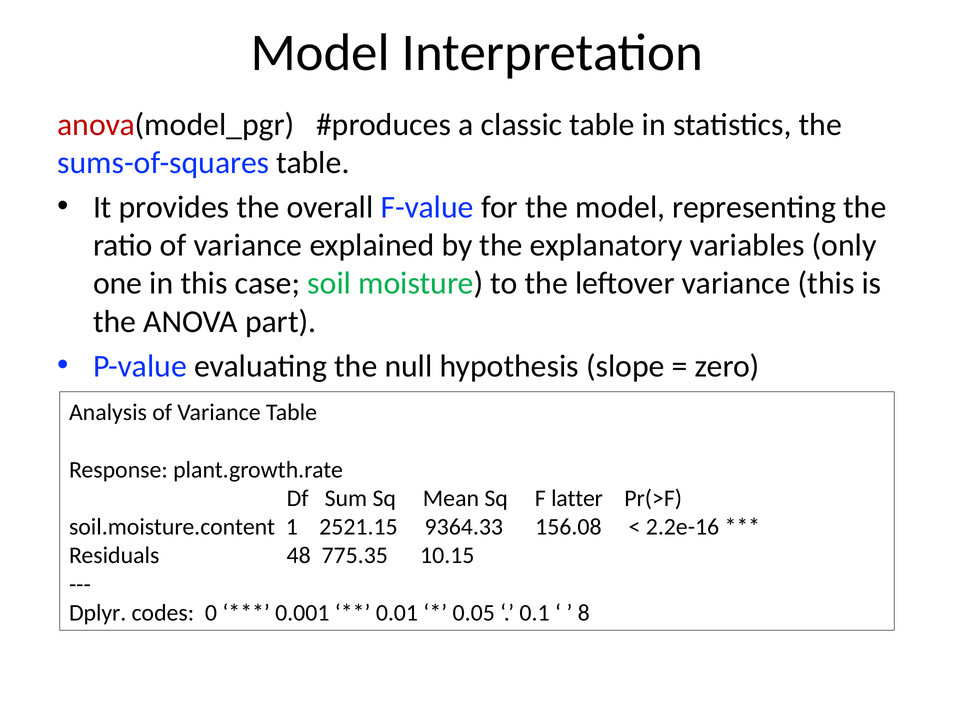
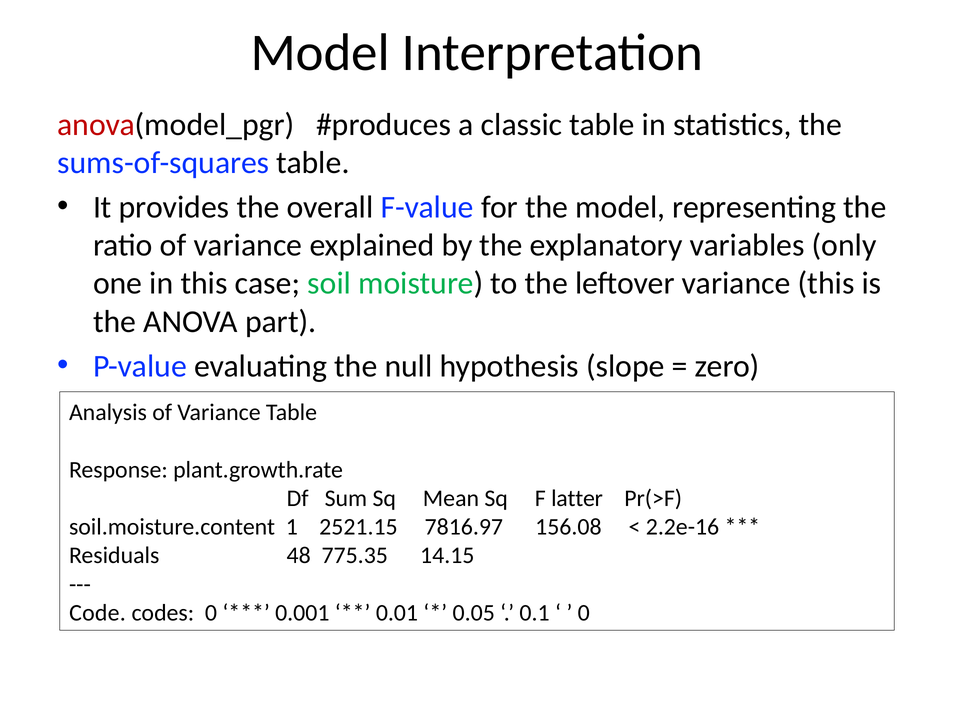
9364.33: 9364.33 -> 7816.97
10.15: 10.15 -> 14.15
Dplyr: Dplyr -> Code
8 at (584, 613): 8 -> 0
